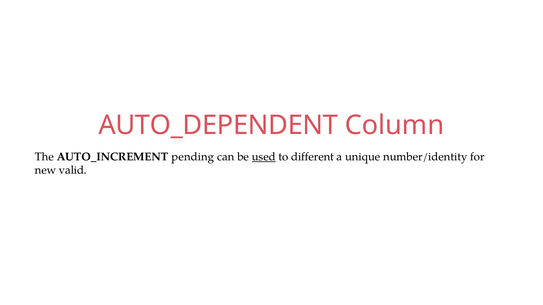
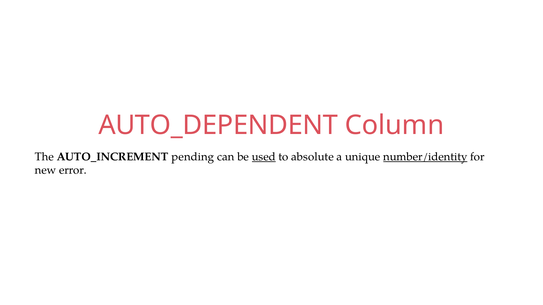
different: different -> absolute
number/identity underline: none -> present
valid: valid -> error
